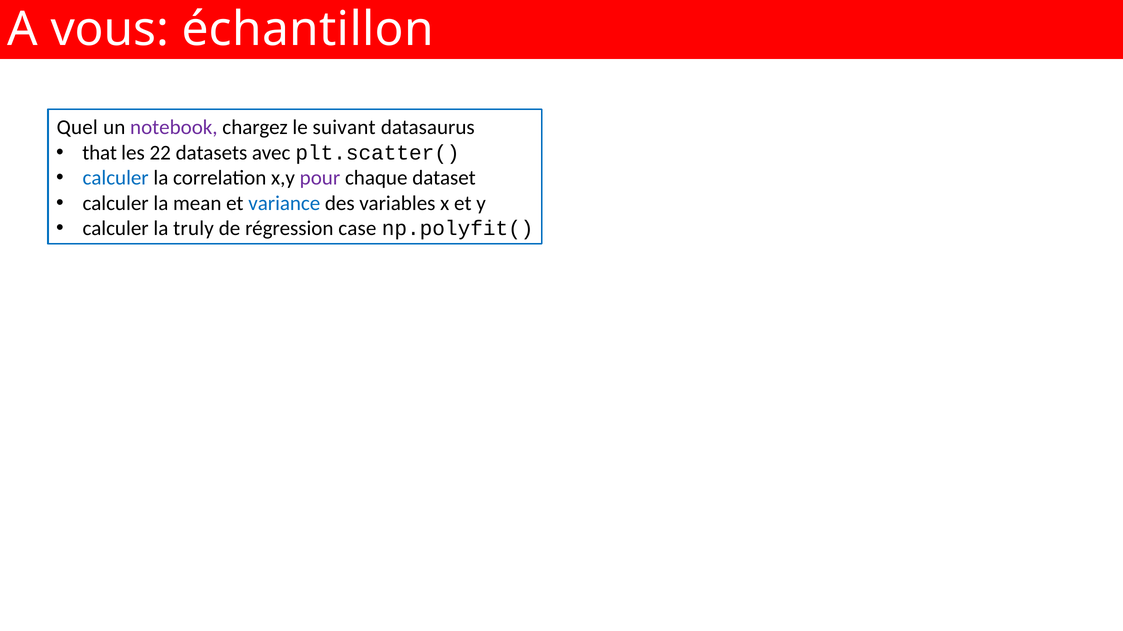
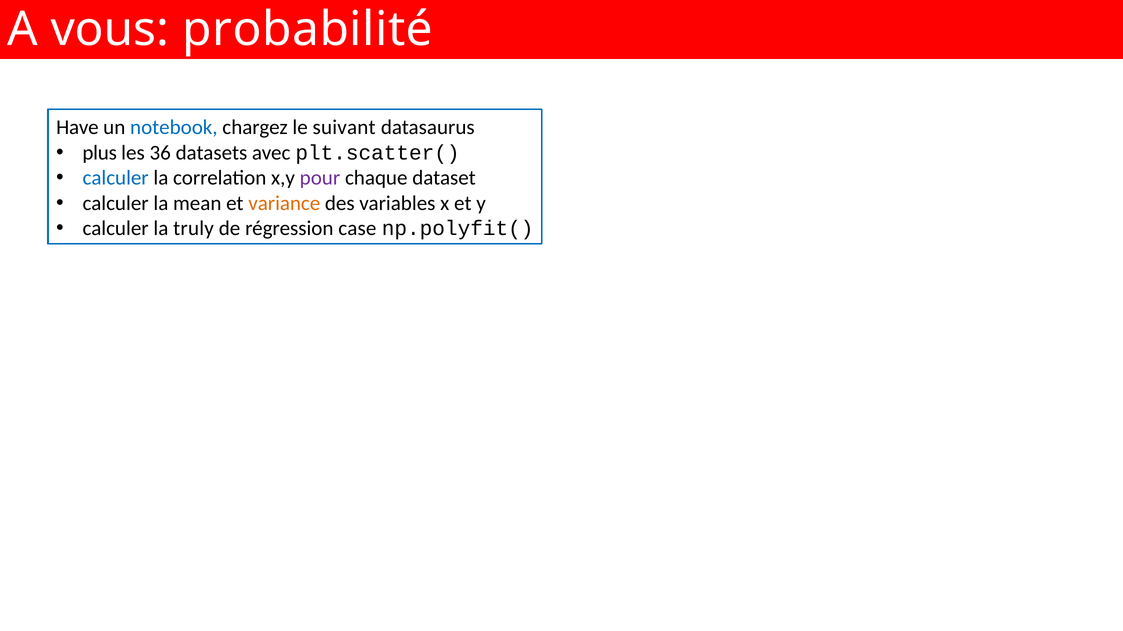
échantillon: échantillon -> probabilité
Quel: Quel -> Have
notebook colour: purple -> blue
that: that -> plus
22: 22 -> 36
variance colour: blue -> orange
